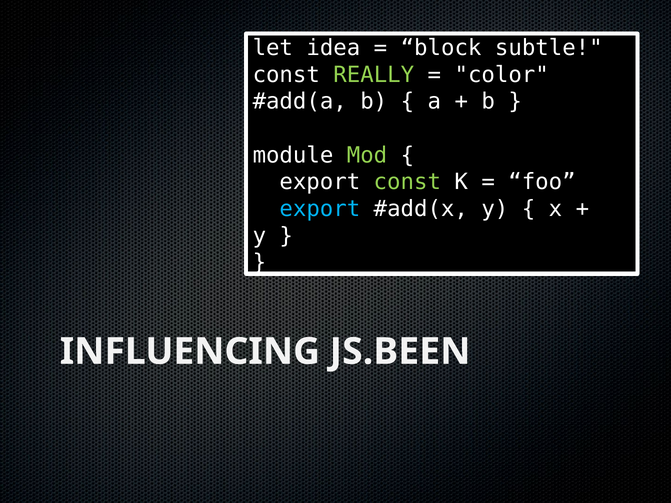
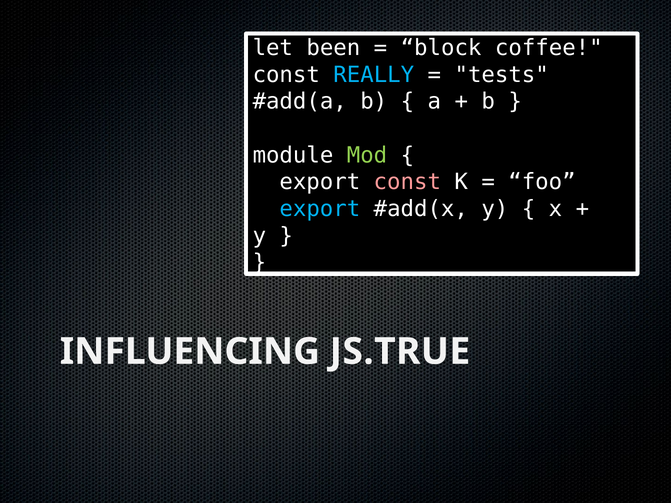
idea: idea -> been
subtle: subtle -> coffee
REALLY colour: light green -> light blue
color: color -> tests
const at (407, 182) colour: light green -> pink
JS.BEEN: JS.BEEN -> JS.TRUE
